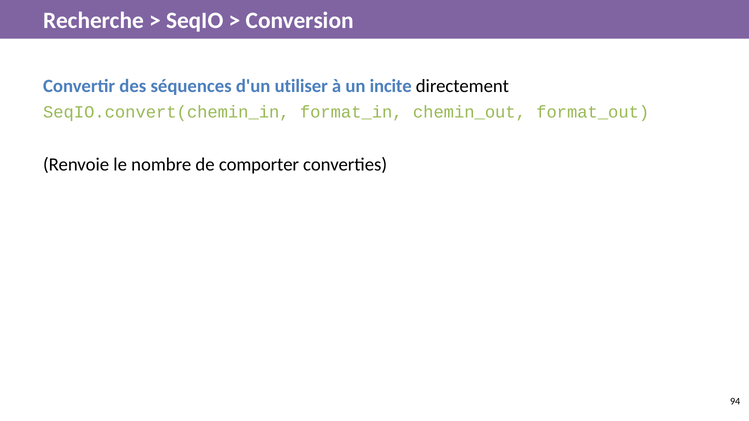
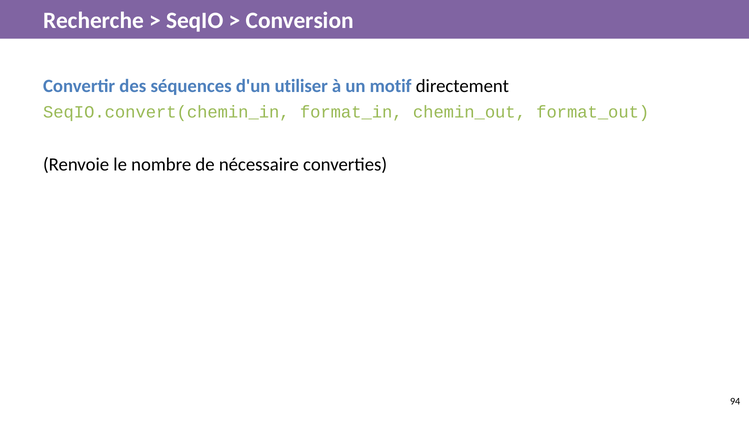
incite: incite -> motif
comporter: comporter -> nécessaire
